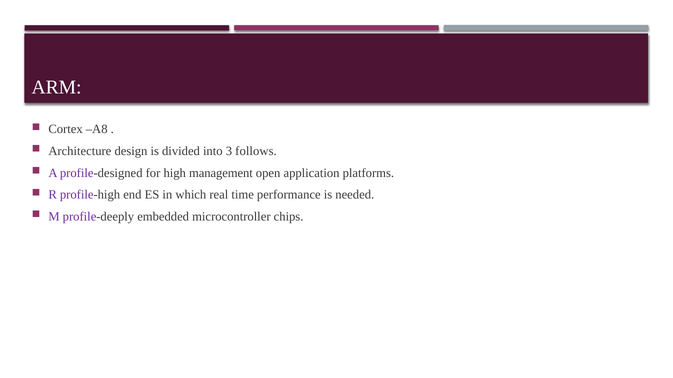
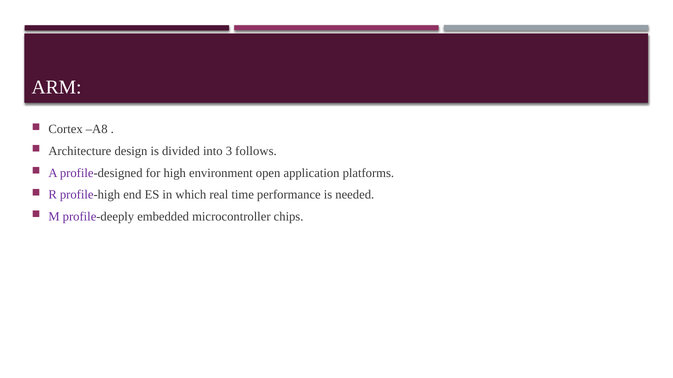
management: management -> environment
